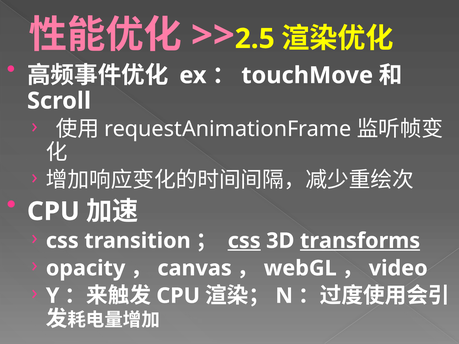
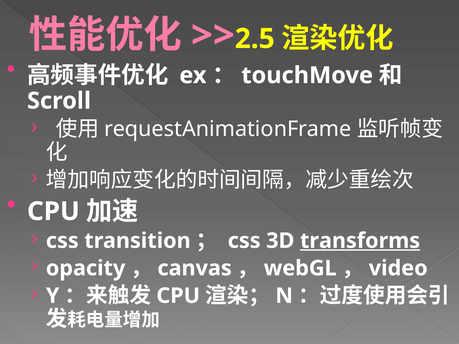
css at (244, 241) underline: present -> none
